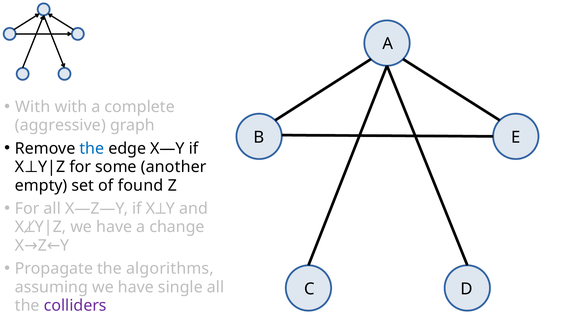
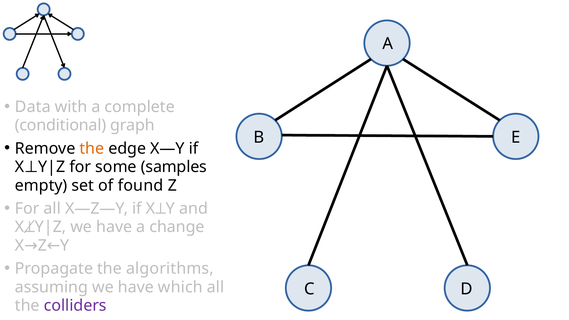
With at (33, 107): With -> Data
aggressive: aggressive -> conditional
the at (92, 149) colour: blue -> orange
another: another -> samples
single: single -> which
